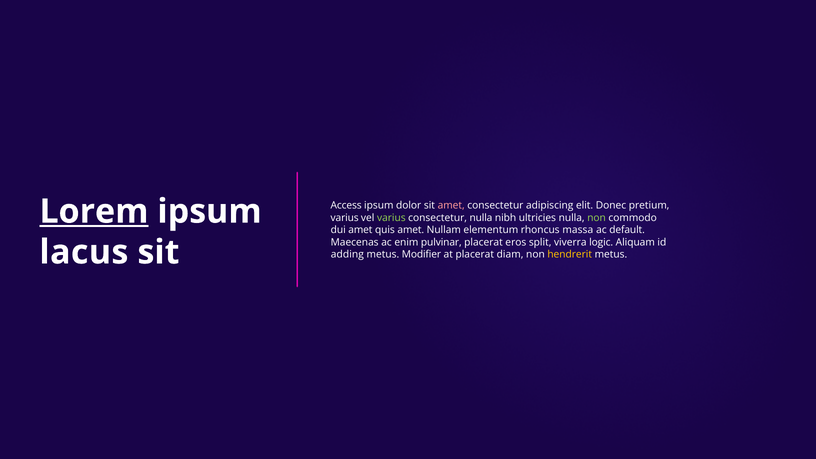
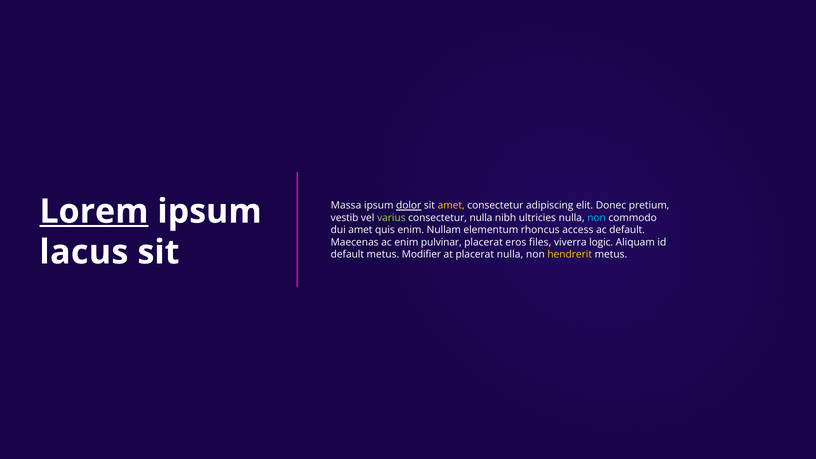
Access: Access -> Massa
dolor underline: none -> present
amet at (451, 206) colour: pink -> yellow
varius at (345, 218): varius -> vestib
non at (597, 218) colour: light green -> light blue
quis amet: amet -> enim
massa: massa -> access
split: split -> files
adding at (347, 255): adding -> default
placerat diam: diam -> nulla
